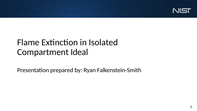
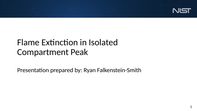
Ideal: Ideal -> Peak
